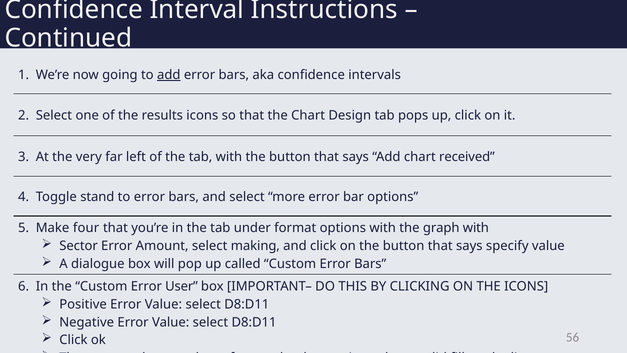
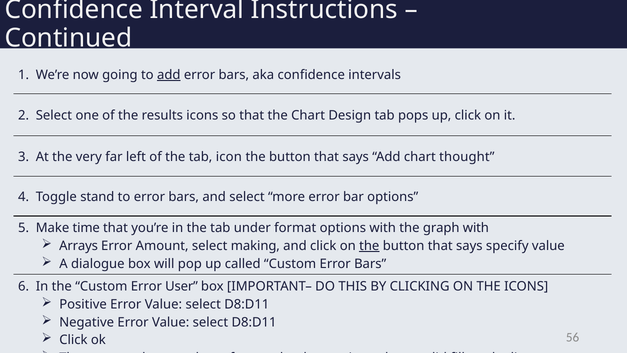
tab with: with -> icon
received: received -> thought
four: four -> time
Sector: Sector -> Arrays
the at (369, 246) underline: none -> present
